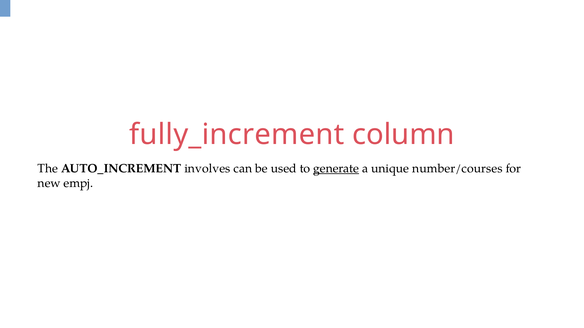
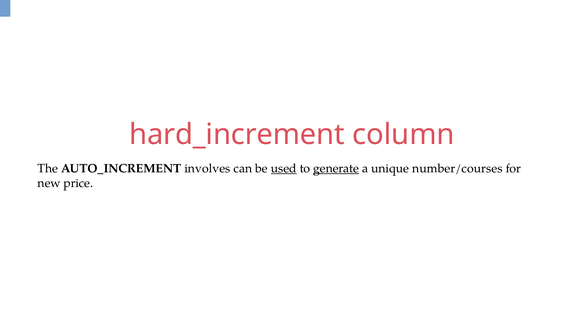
fully_increment: fully_increment -> hard_increment
used underline: none -> present
empj: empj -> price
